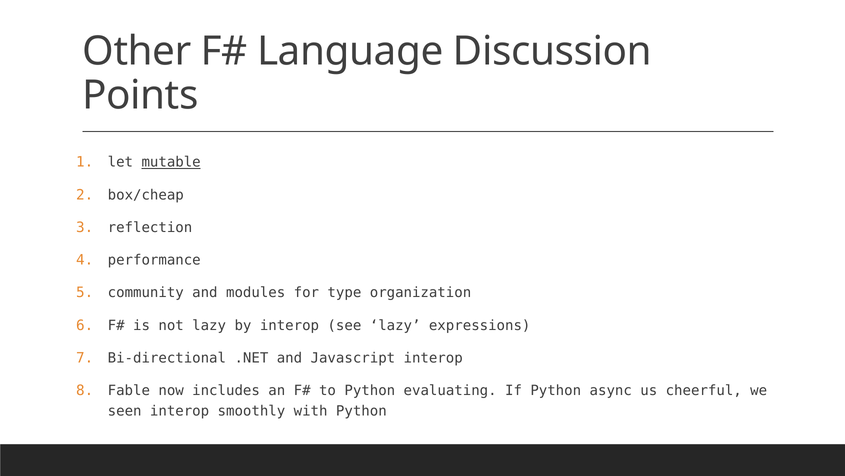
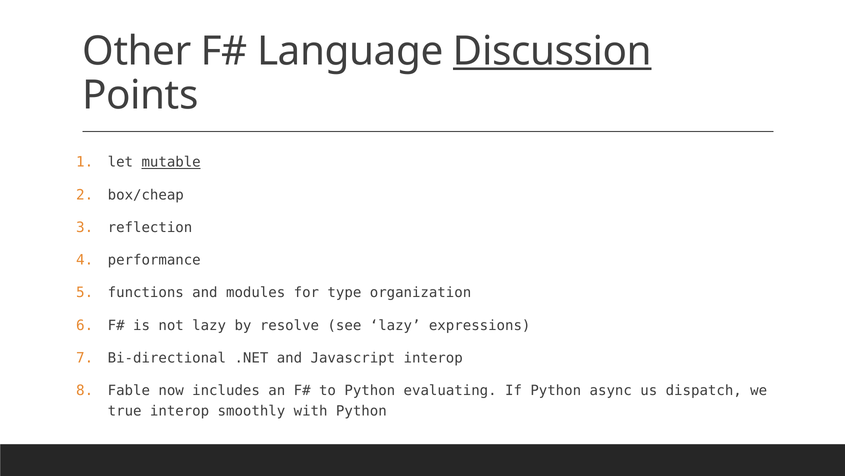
Discussion underline: none -> present
community: community -> functions
by interop: interop -> resolve
cheerful: cheerful -> dispatch
seen: seen -> true
